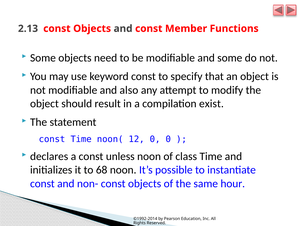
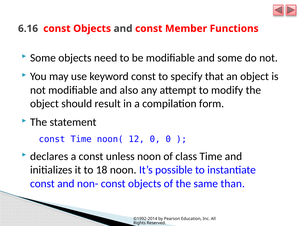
2.13: 2.13 -> 6.16
exist: exist -> form
68: 68 -> 18
hour: hour -> than
